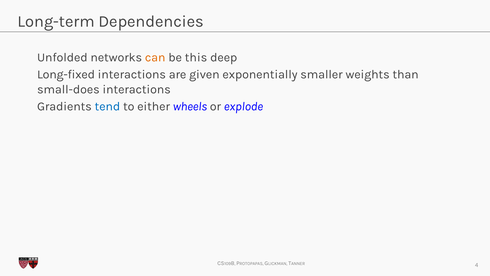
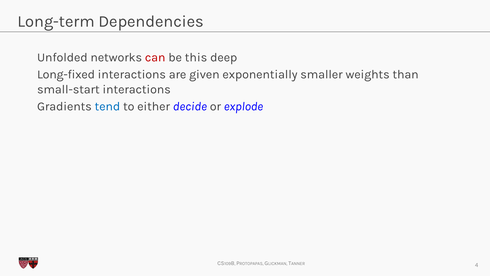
can colour: orange -> red
small-does: small-does -> small-start
wheels: wheels -> decide
